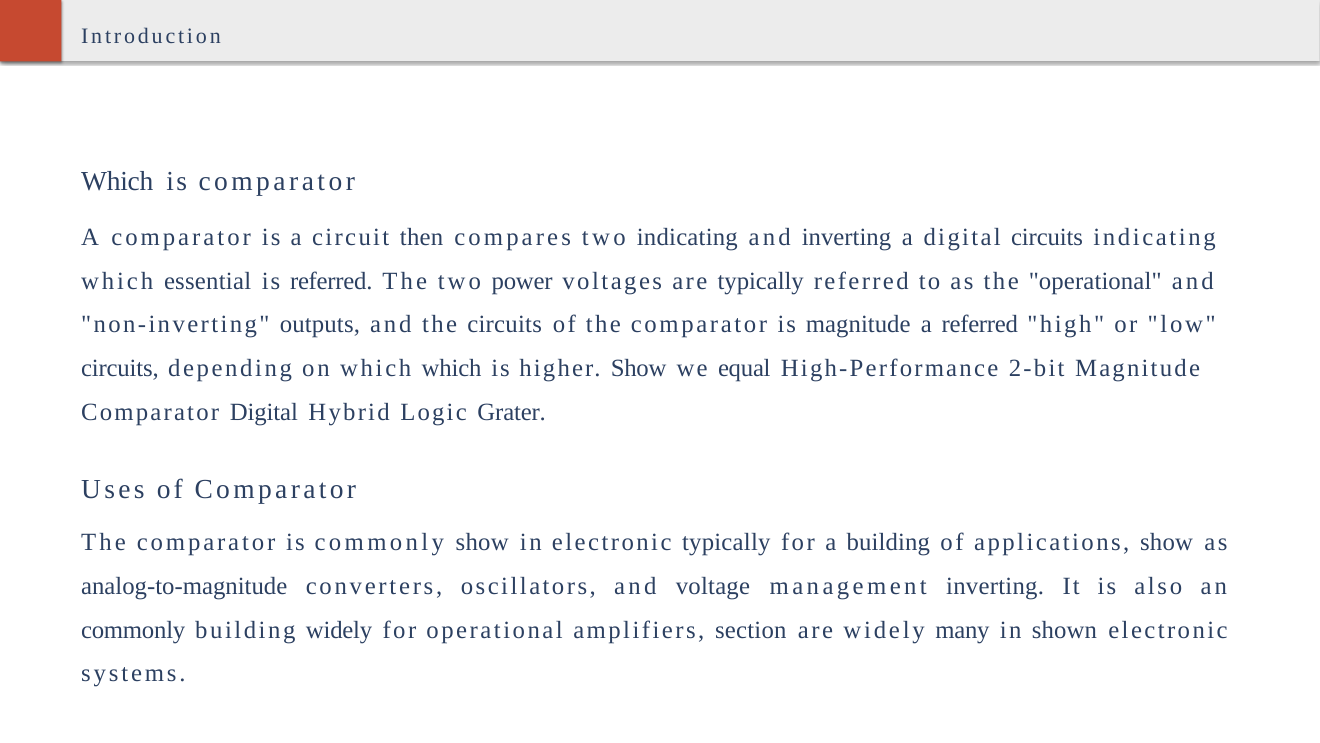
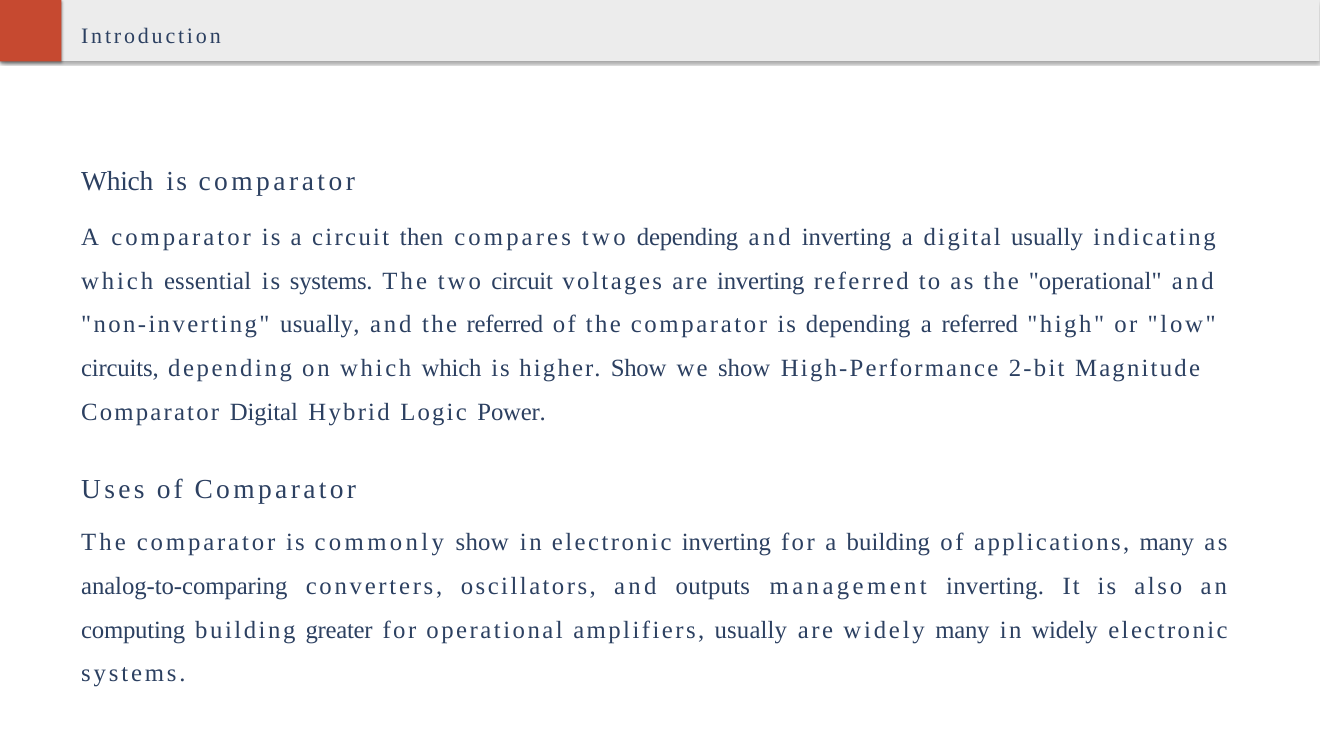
two indicating: indicating -> depending
digital circuits: circuits -> usually
is referred: referred -> systems
two power: power -> circuit
are typically: typically -> inverting
non-inverting outputs: outputs -> usually
the circuits: circuits -> referred
is magnitude: magnitude -> depending
we equal: equal -> show
Grater: Grater -> Power
electronic typically: typically -> inverting
applications show: show -> many
analog-to-magnitude: analog-to-magnitude -> analog-to-comparing
voltage: voltage -> outputs
commonly at (133, 630): commonly -> computing
building widely: widely -> greater
amplifiers section: section -> usually
in shown: shown -> widely
